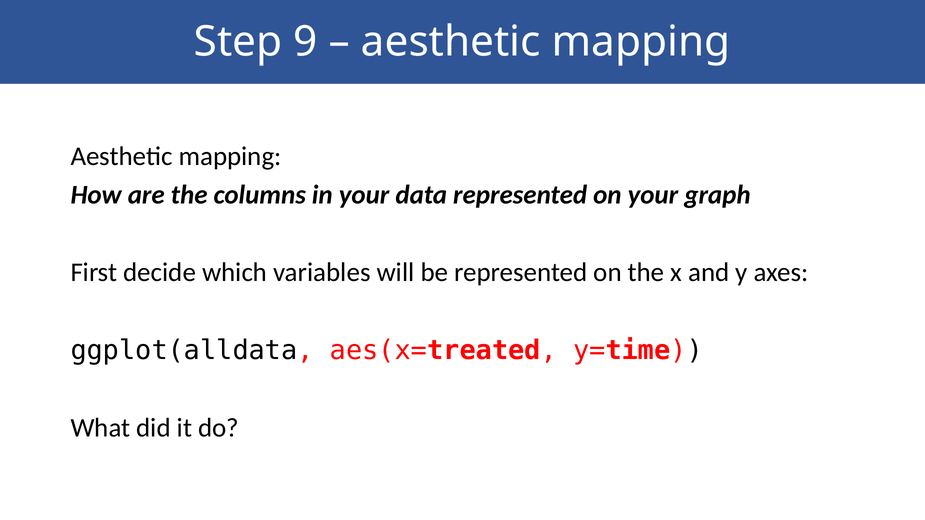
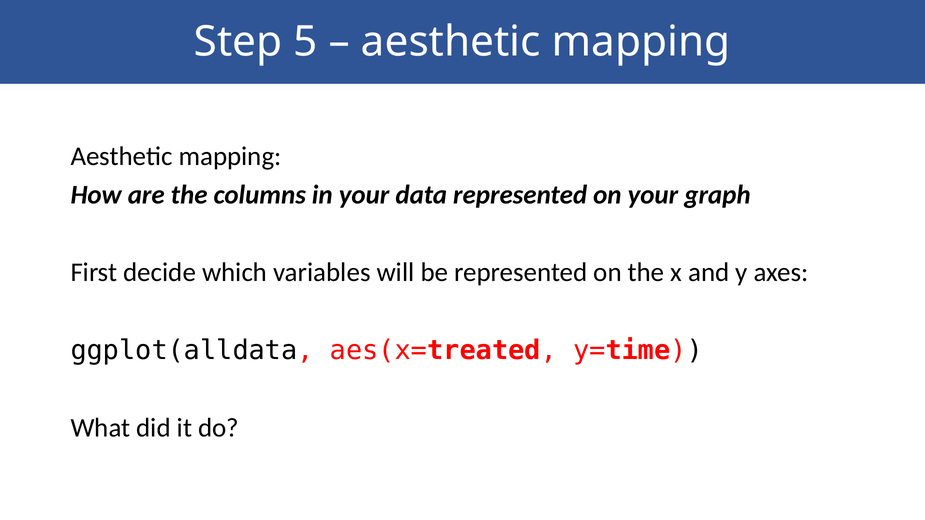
9: 9 -> 5
